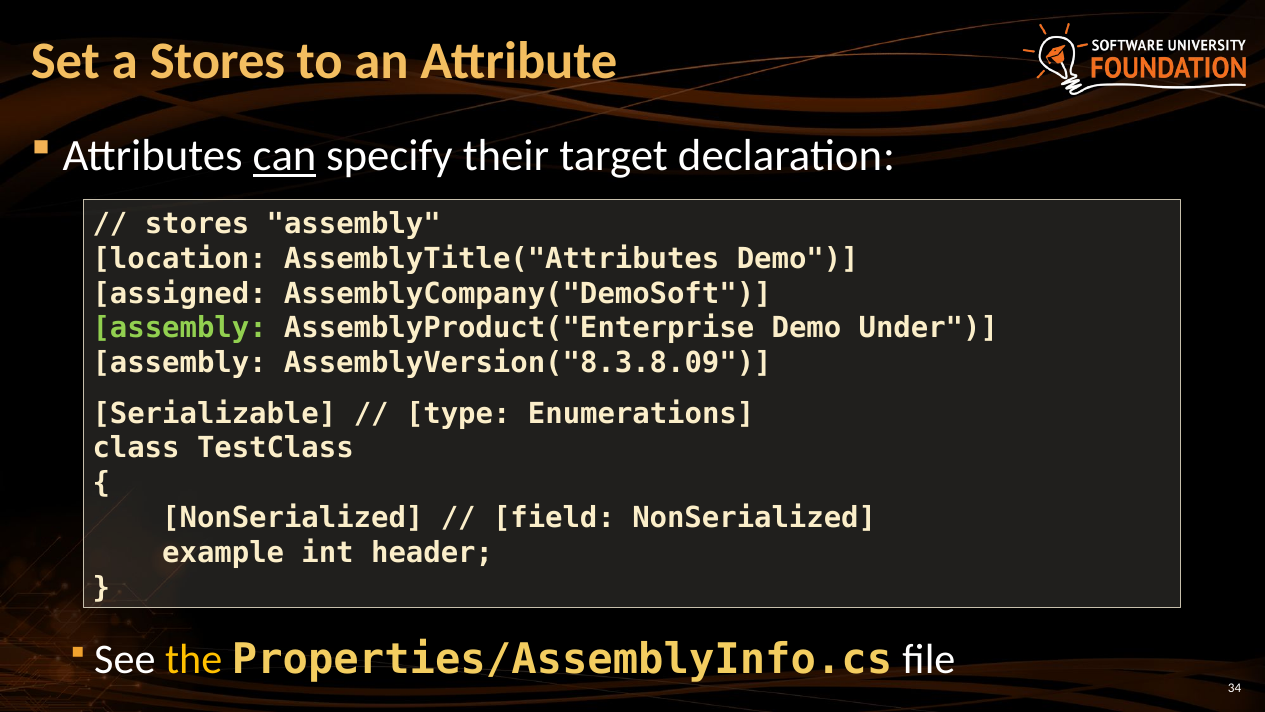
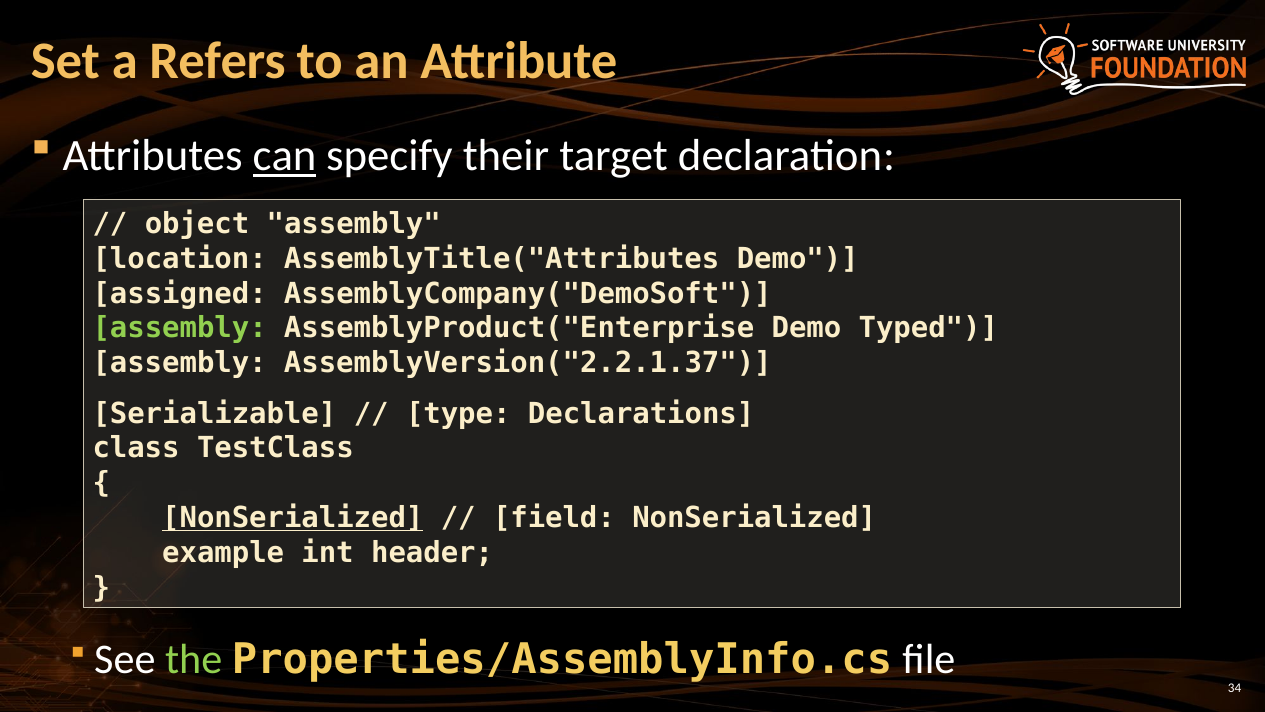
a Stores: Stores -> Refers
stores at (197, 224): stores -> object
Under: Under -> Typed
AssemblyVersion("8.3.8.09: AssemblyVersion("8.3.8.09 -> AssemblyVersion("2.2.1.37
Enumerations: Enumerations -> Declarations
NonSerialized at (293, 518) underline: none -> present
the colour: yellow -> light green
